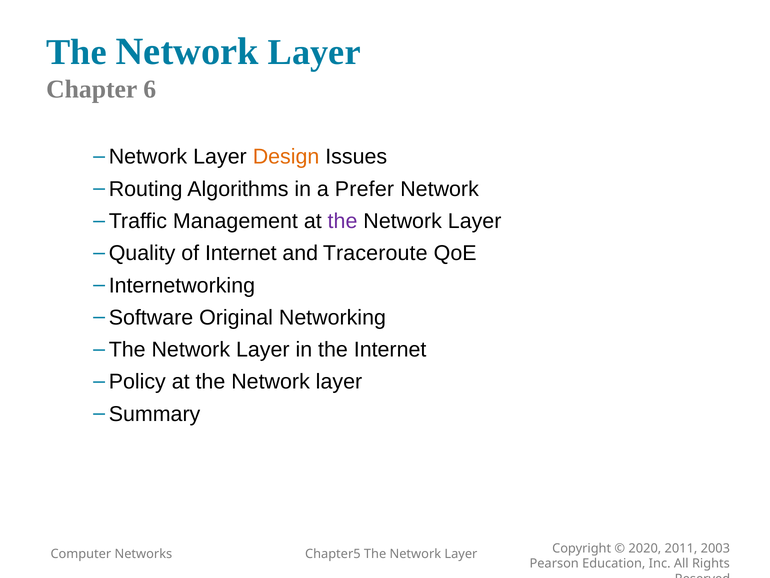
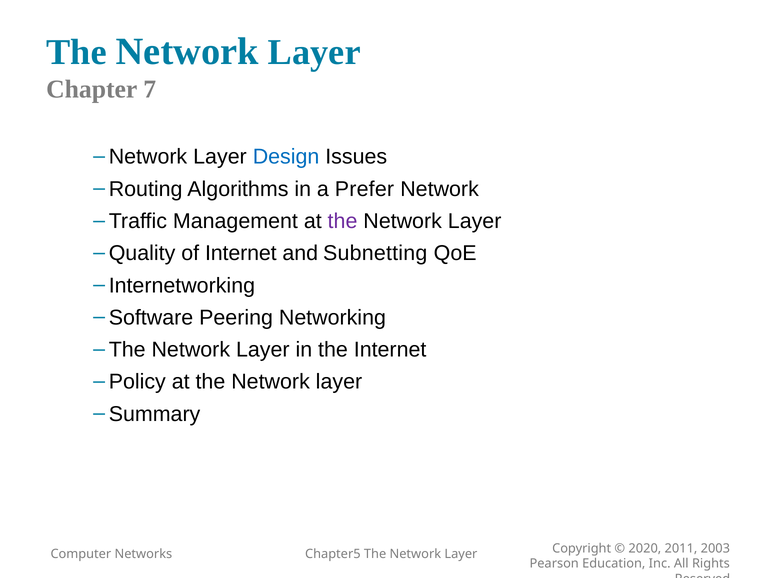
6: 6 -> 7
Design colour: orange -> blue
Traceroute: Traceroute -> Subnetting
Original: Original -> Peering
